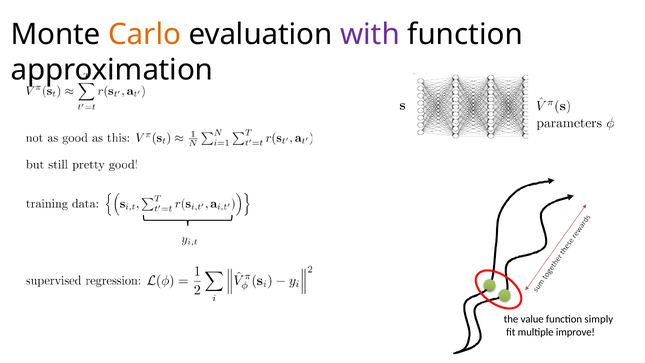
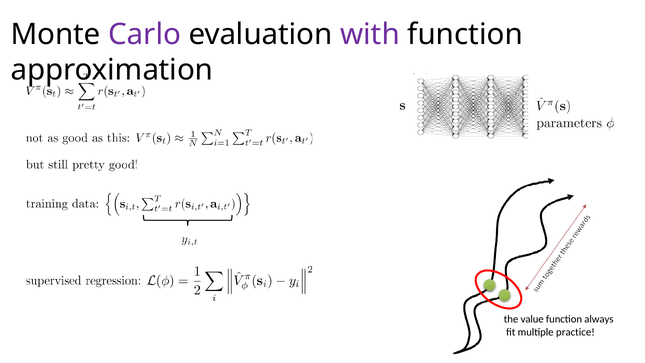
Carlo colour: orange -> purple
simply: simply -> always
improve: improve -> practice
